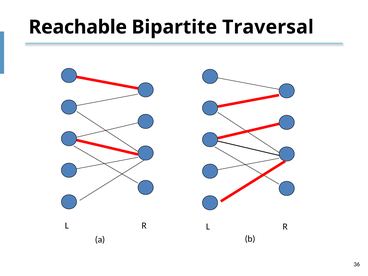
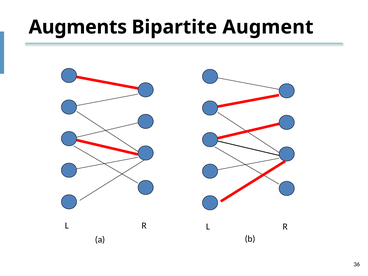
Reachable: Reachable -> Augments
Traversal: Traversal -> Augment
